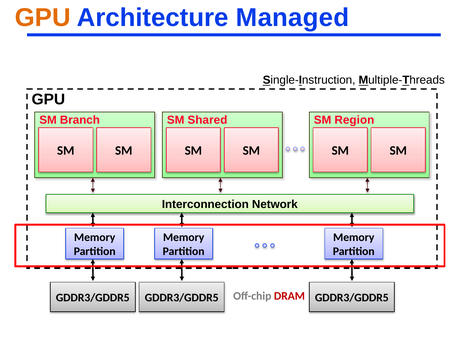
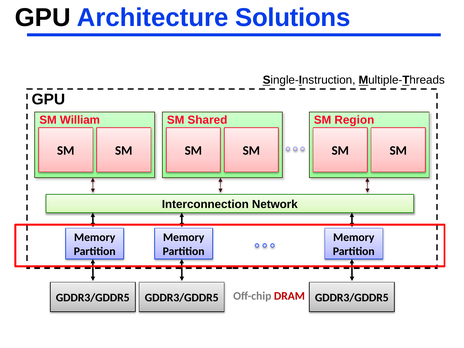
GPU at (43, 18) colour: orange -> black
Managed: Managed -> Solutions
Branch: Branch -> William
